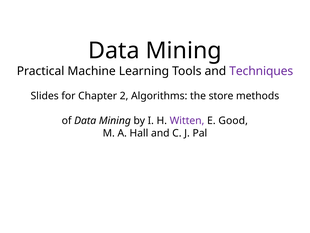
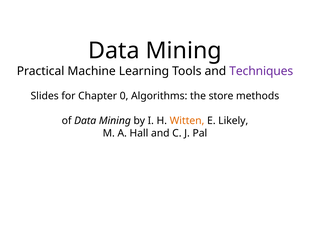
2: 2 -> 0
Witten colour: purple -> orange
Good: Good -> Likely
